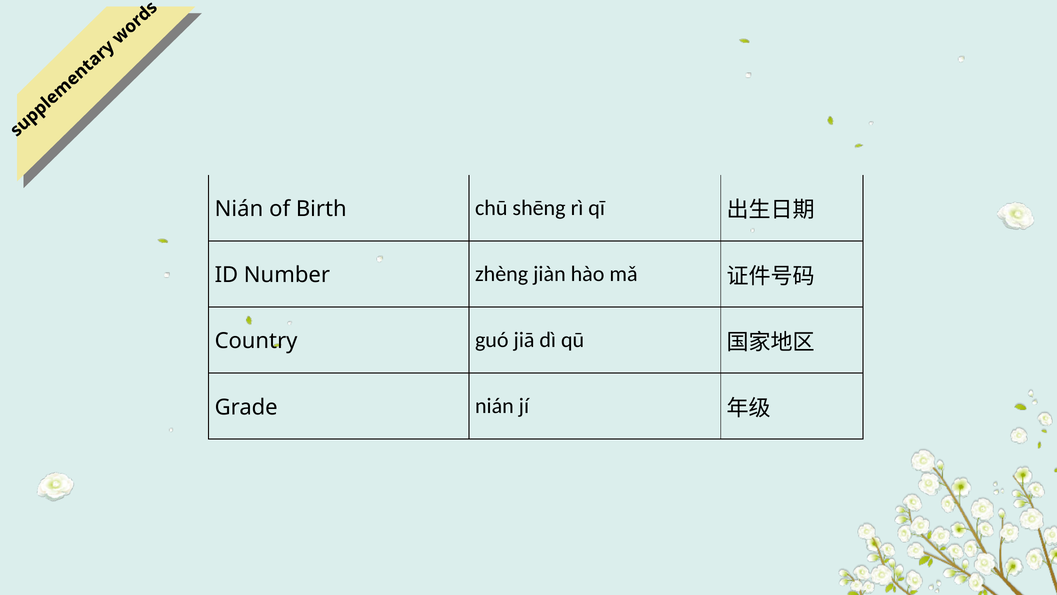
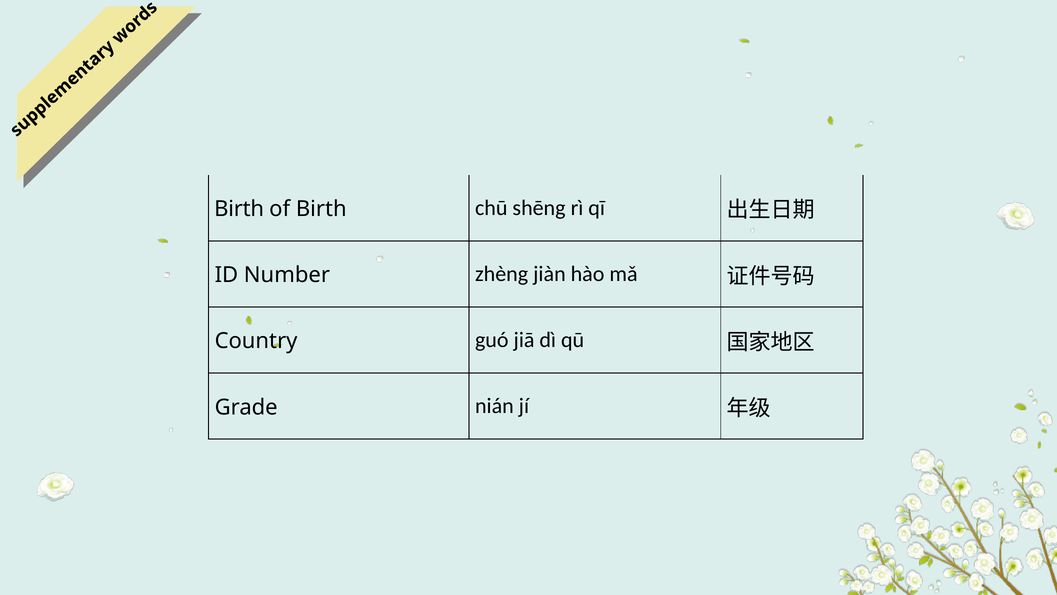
Nián at (239, 209): Nián -> Birth
